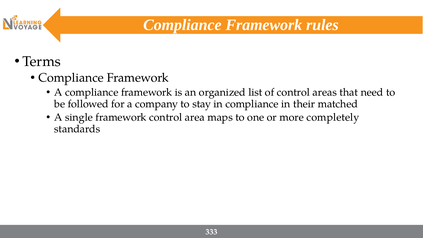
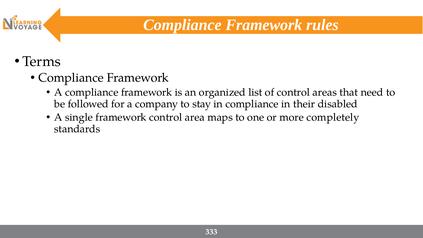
matched: matched -> disabled
